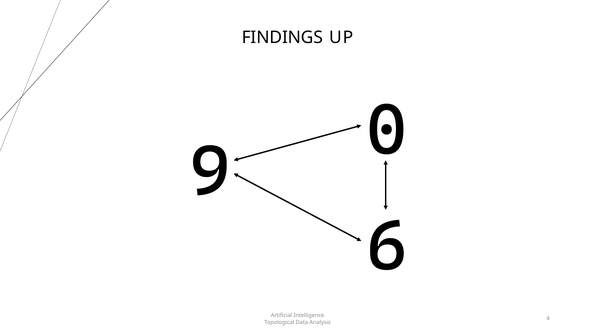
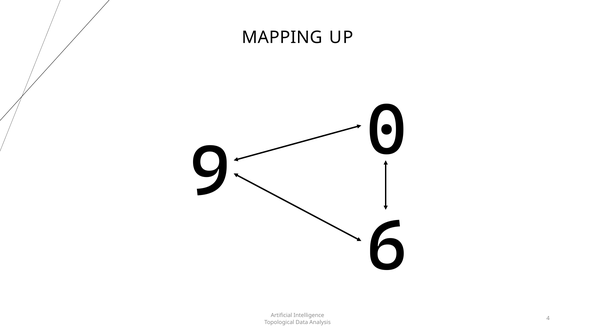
FINDINGS: FINDINGS -> MAPPING
